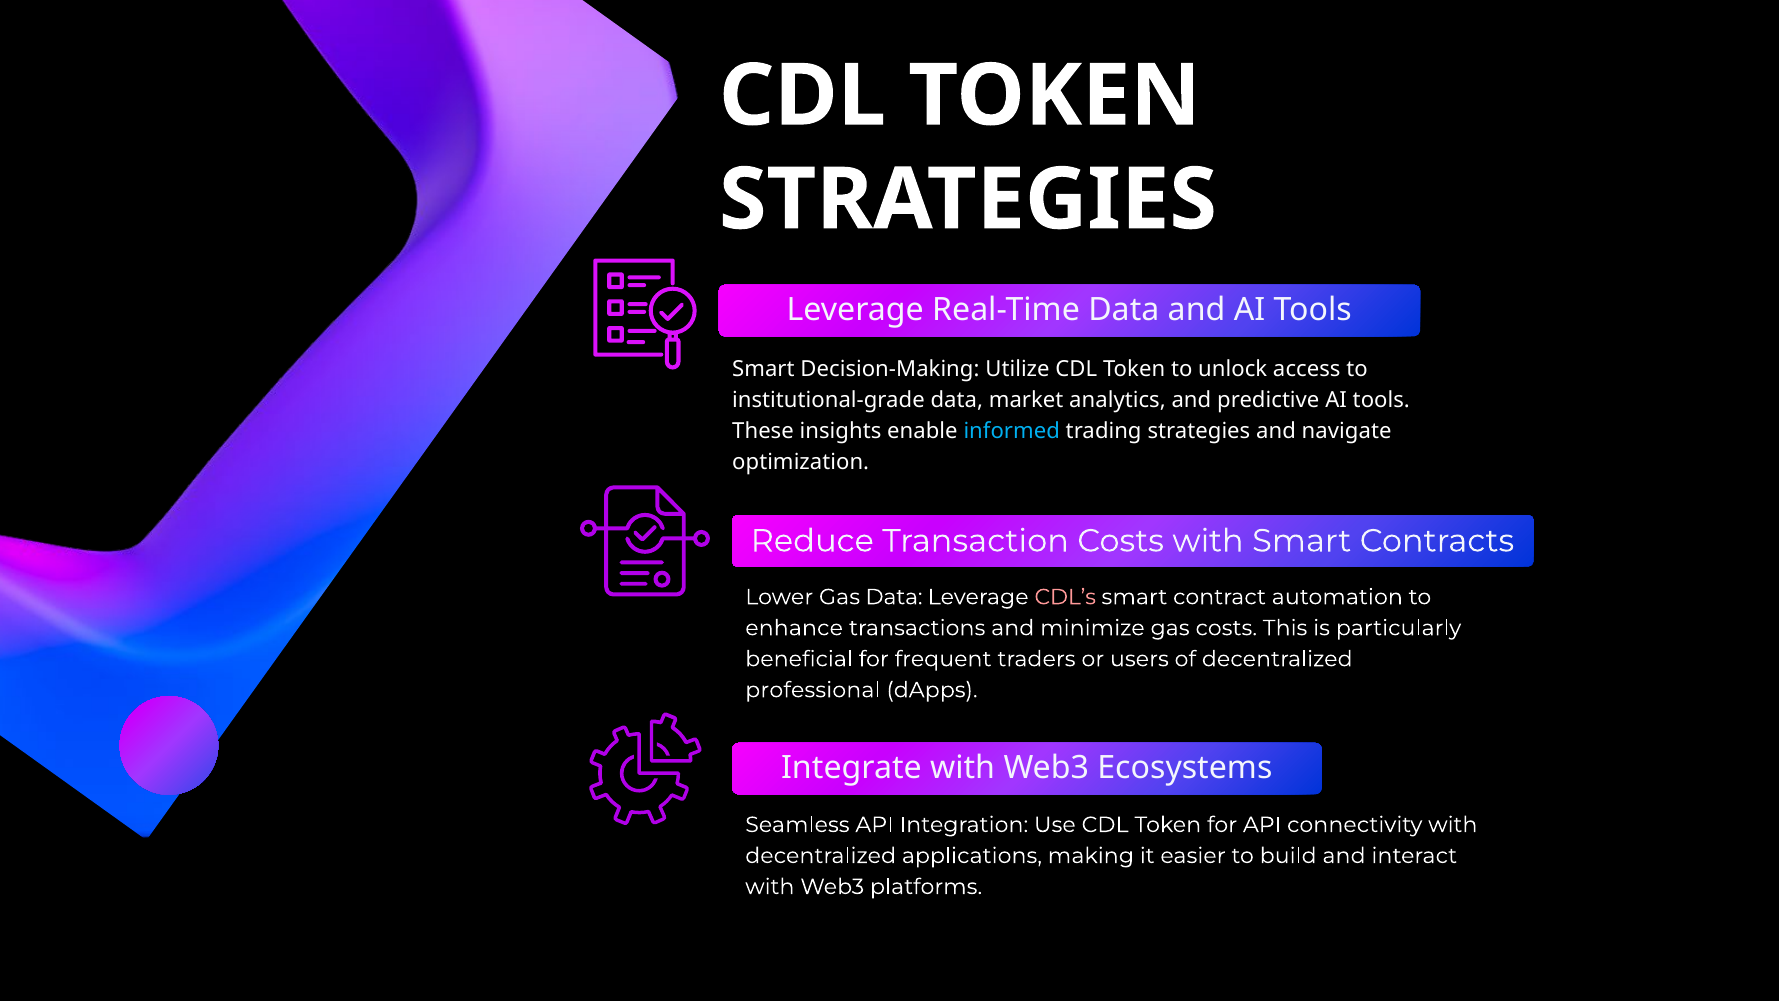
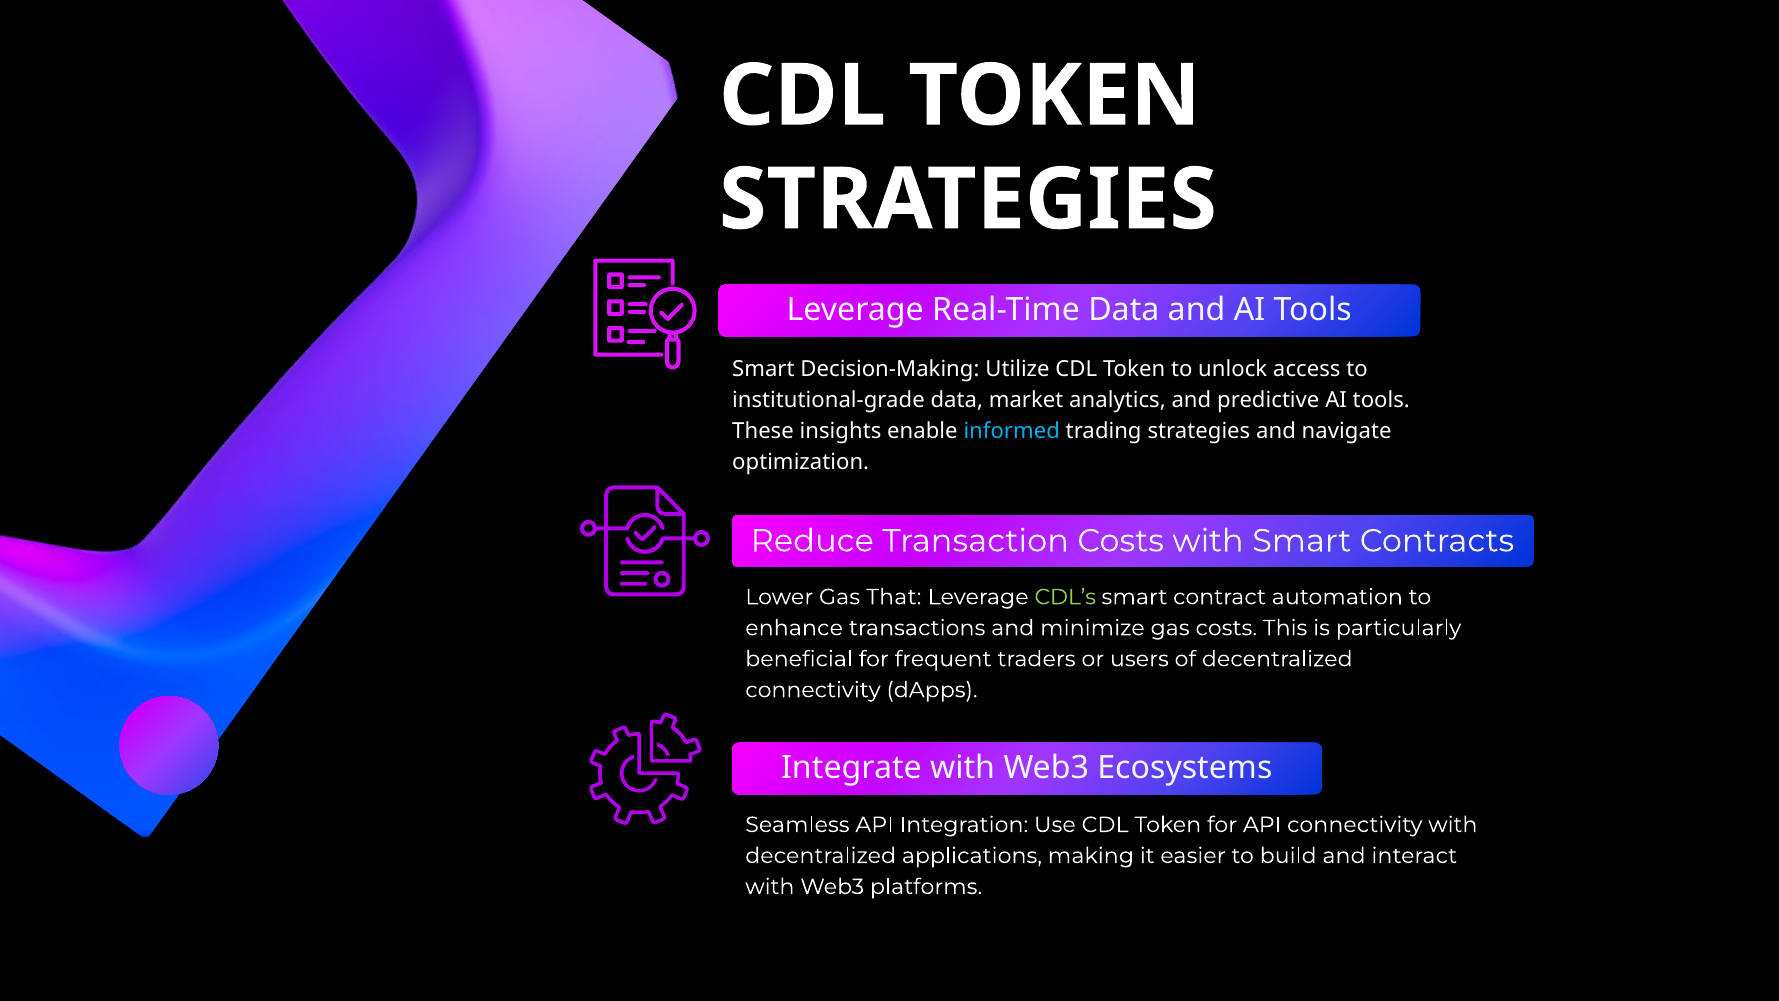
Gas Data: Data -> That
CDL’s colour: pink -> light green
professional at (813, 690): professional -> connectivity
